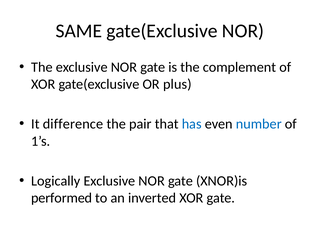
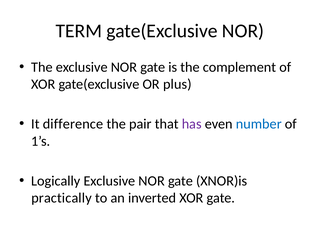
SAME: SAME -> TERM
has colour: blue -> purple
performed: performed -> practically
